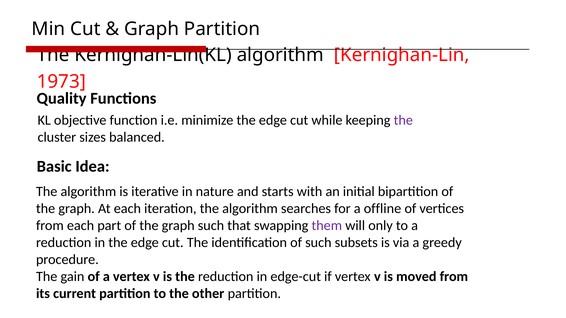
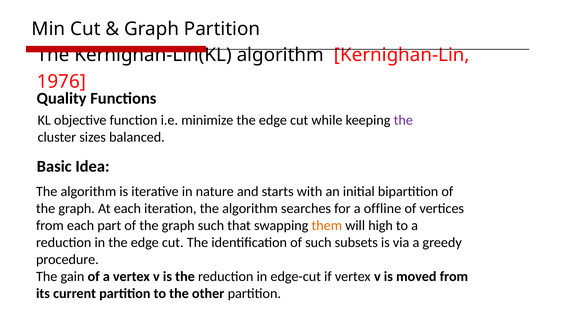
1973: 1973 -> 1976
them colour: purple -> orange
only: only -> high
